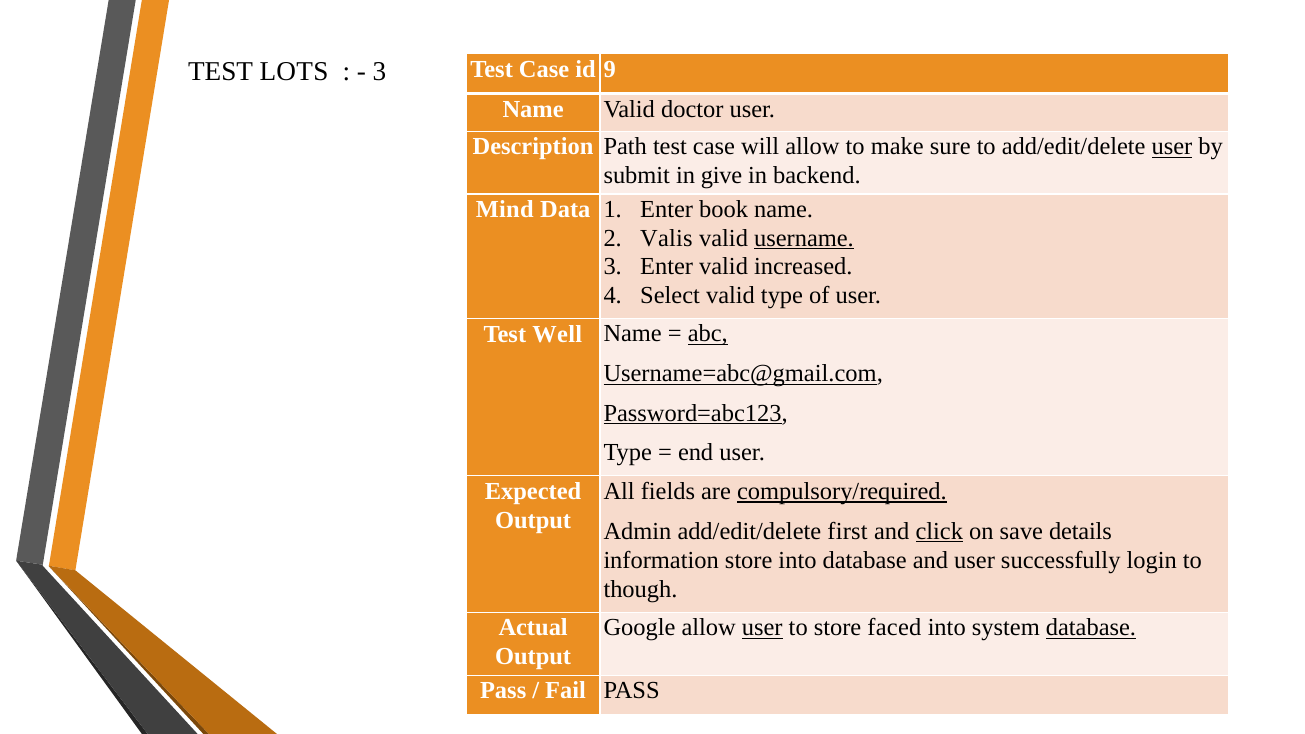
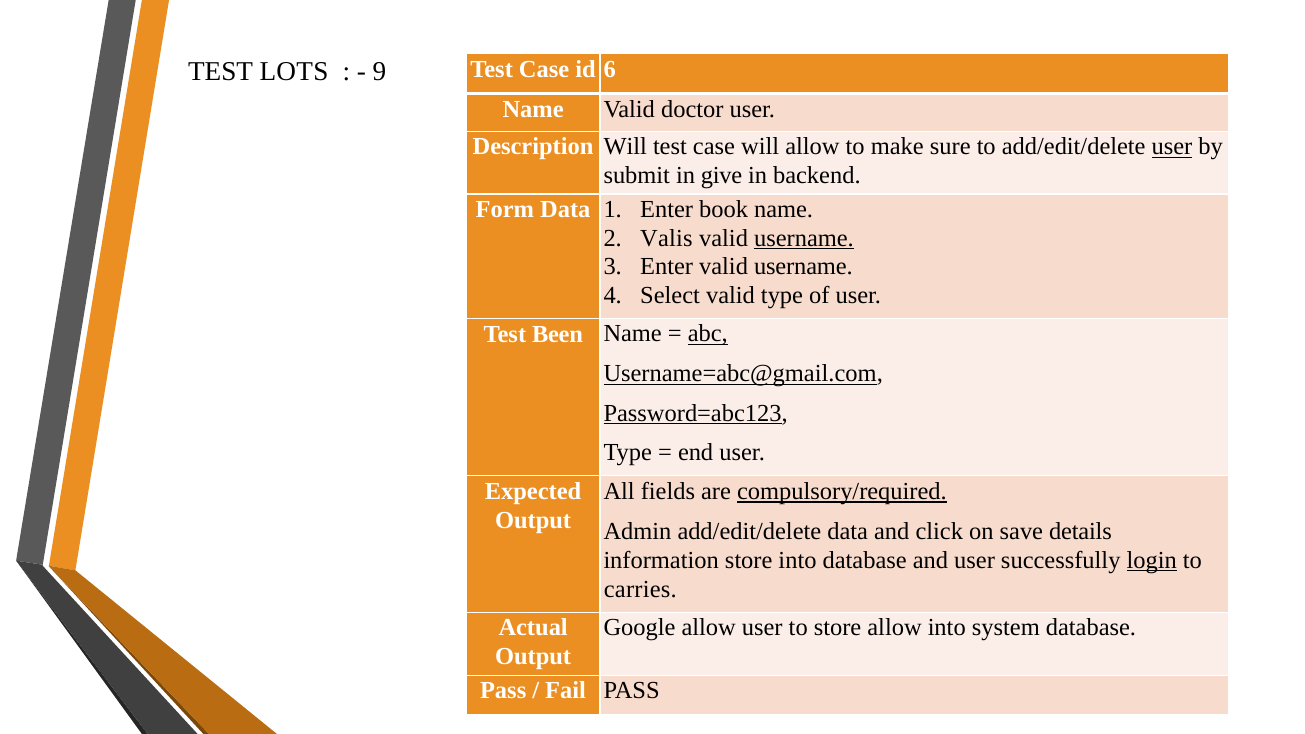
3 at (380, 72): 3 -> 9
9: 9 -> 6
Description Path: Path -> Will
Mind: Mind -> Form
Enter valid increased: increased -> username
Well: Well -> Been
add/edit/delete first: first -> data
click underline: present -> none
login underline: none -> present
though: though -> carries
user at (762, 628) underline: present -> none
store faced: faced -> allow
database at (1091, 628) underline: present -> none
